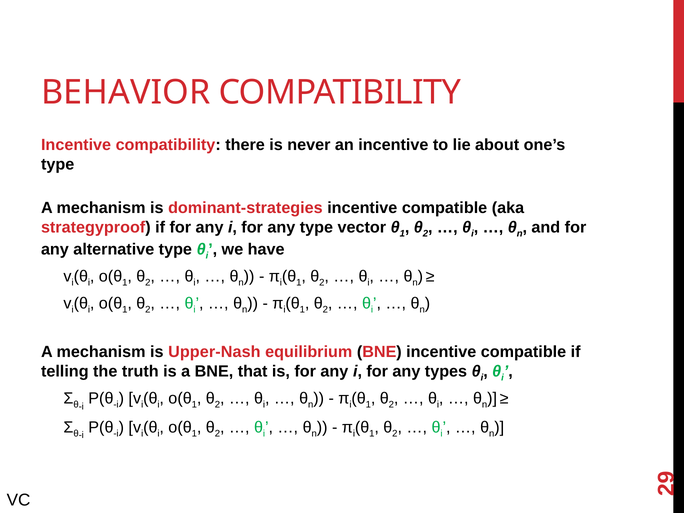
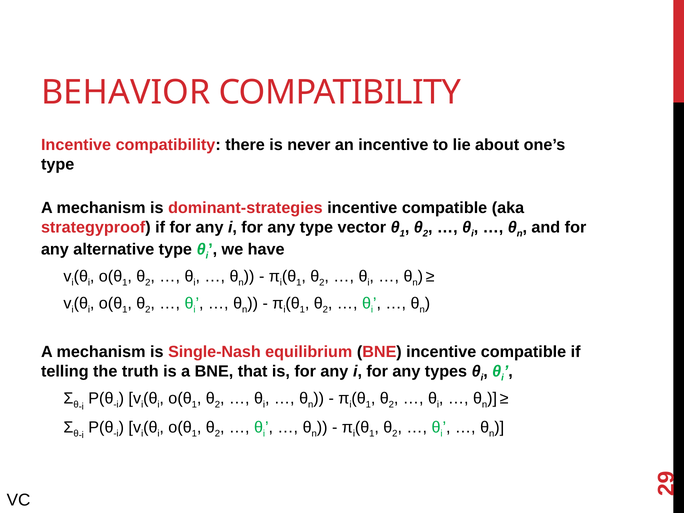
Upper-Nash: Upper-Nash -> Single-Nash
